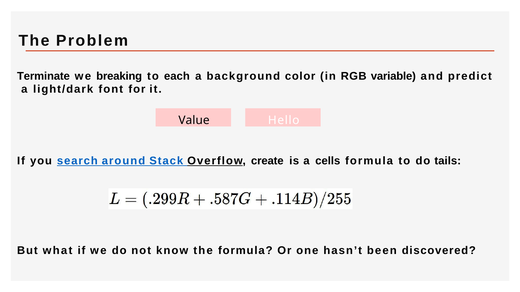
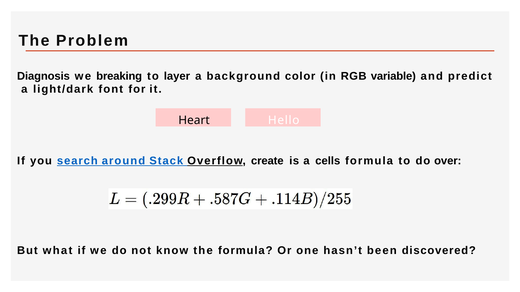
Terminate: Terminate -> Diagnosis
each: each -> layer
Value: Value -> Heart
tails: tails -> over
